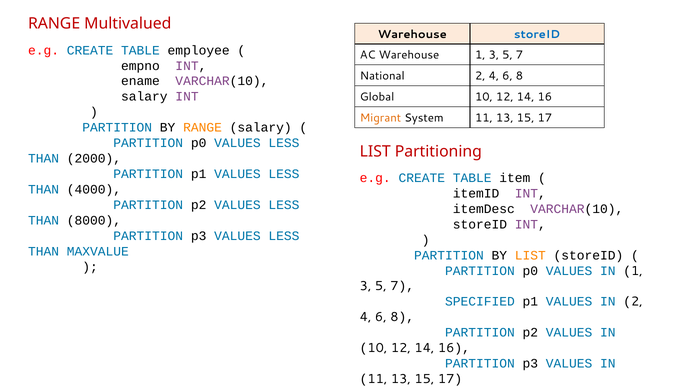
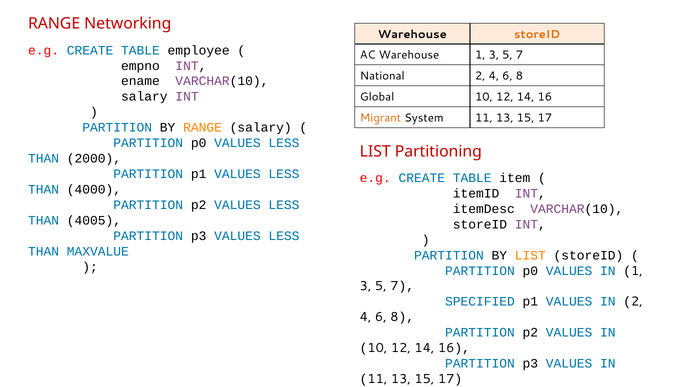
Multivalued: Multivalued -> Networking
storeID at (537, 34) colour: blue -> orange
8000: 8000 -> 4005
